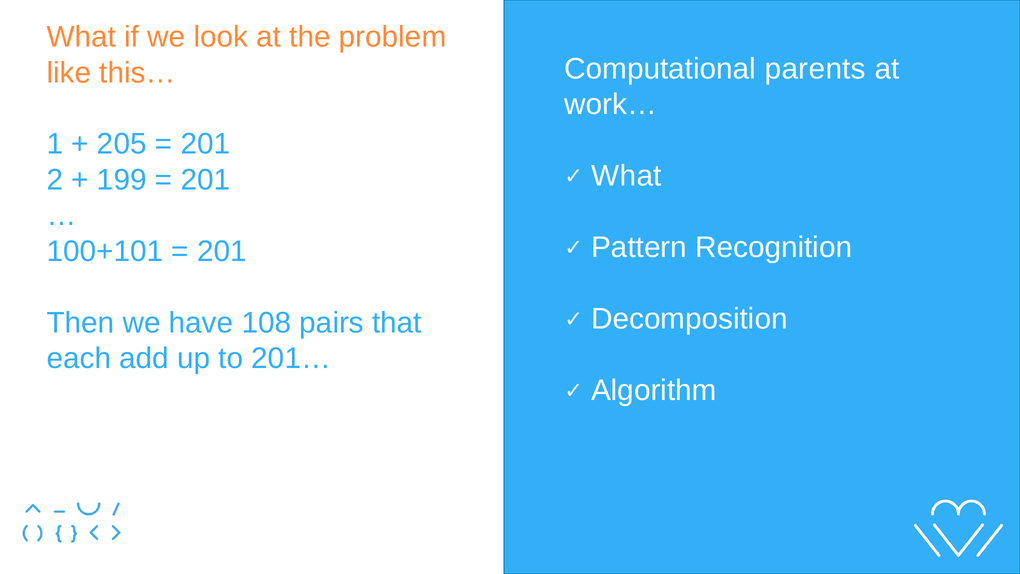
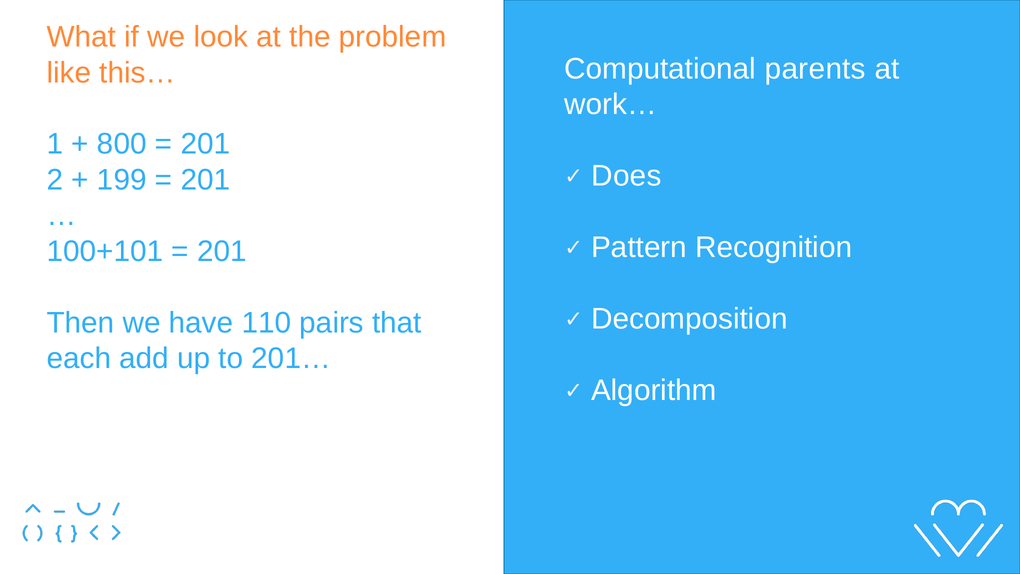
205: 205 -> 800
What at (626, 176): What -> Does
108: 108 -> 110
